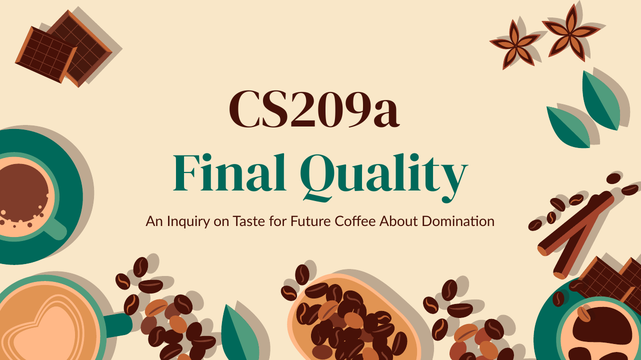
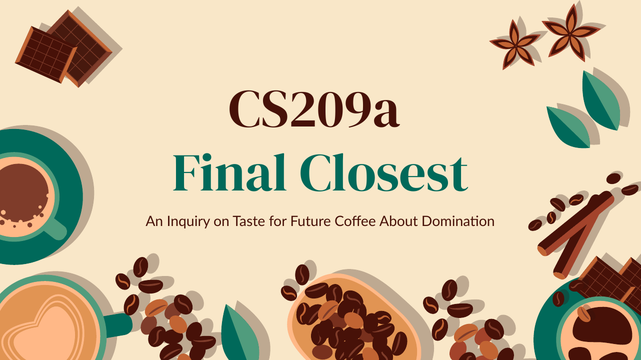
Quality: Quality -> Closest
